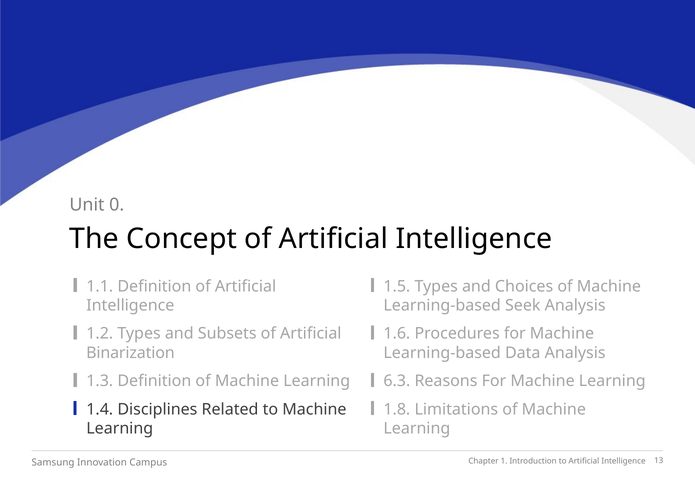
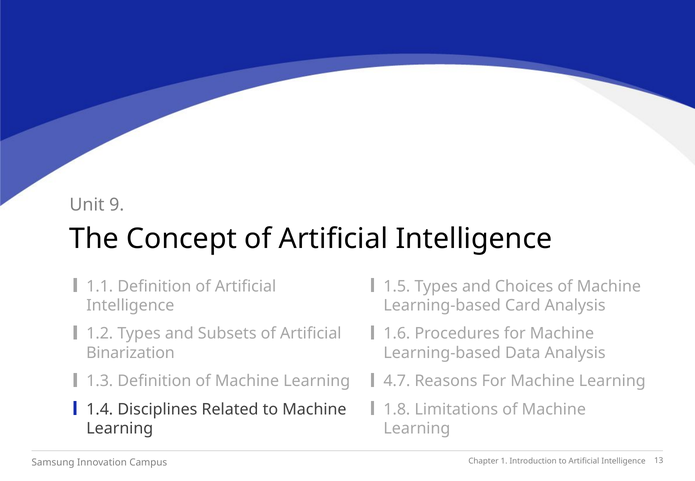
0: 0 -> 9
Seek: Seek -> Card
6.3: 6.3 -> 4.7
